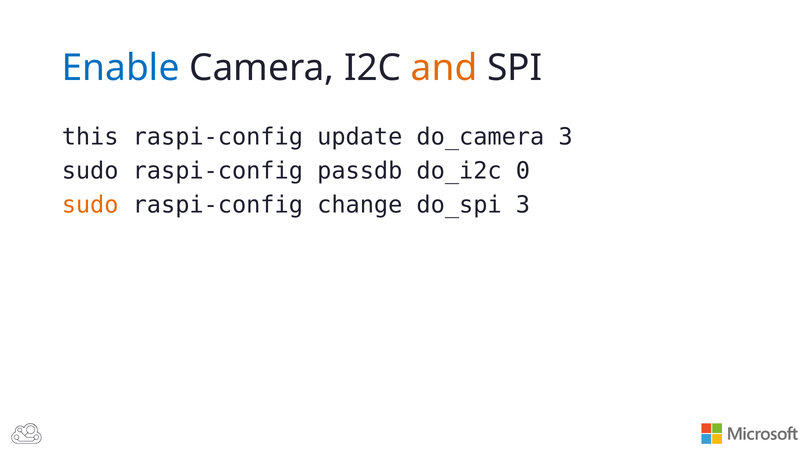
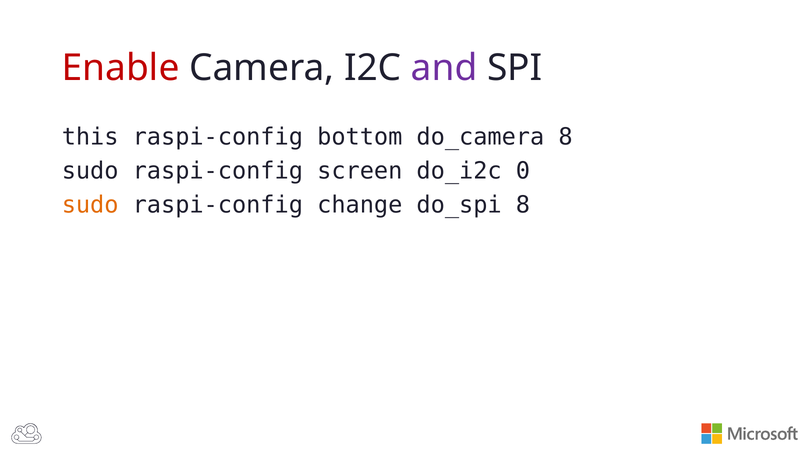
Enable colour: blue -> red
and colour: orange -> purple
update: update -> bottom
do_camera 3: 3 -> 8
passdb: passdb -> screen
do_spi 3: 3 -> 8
